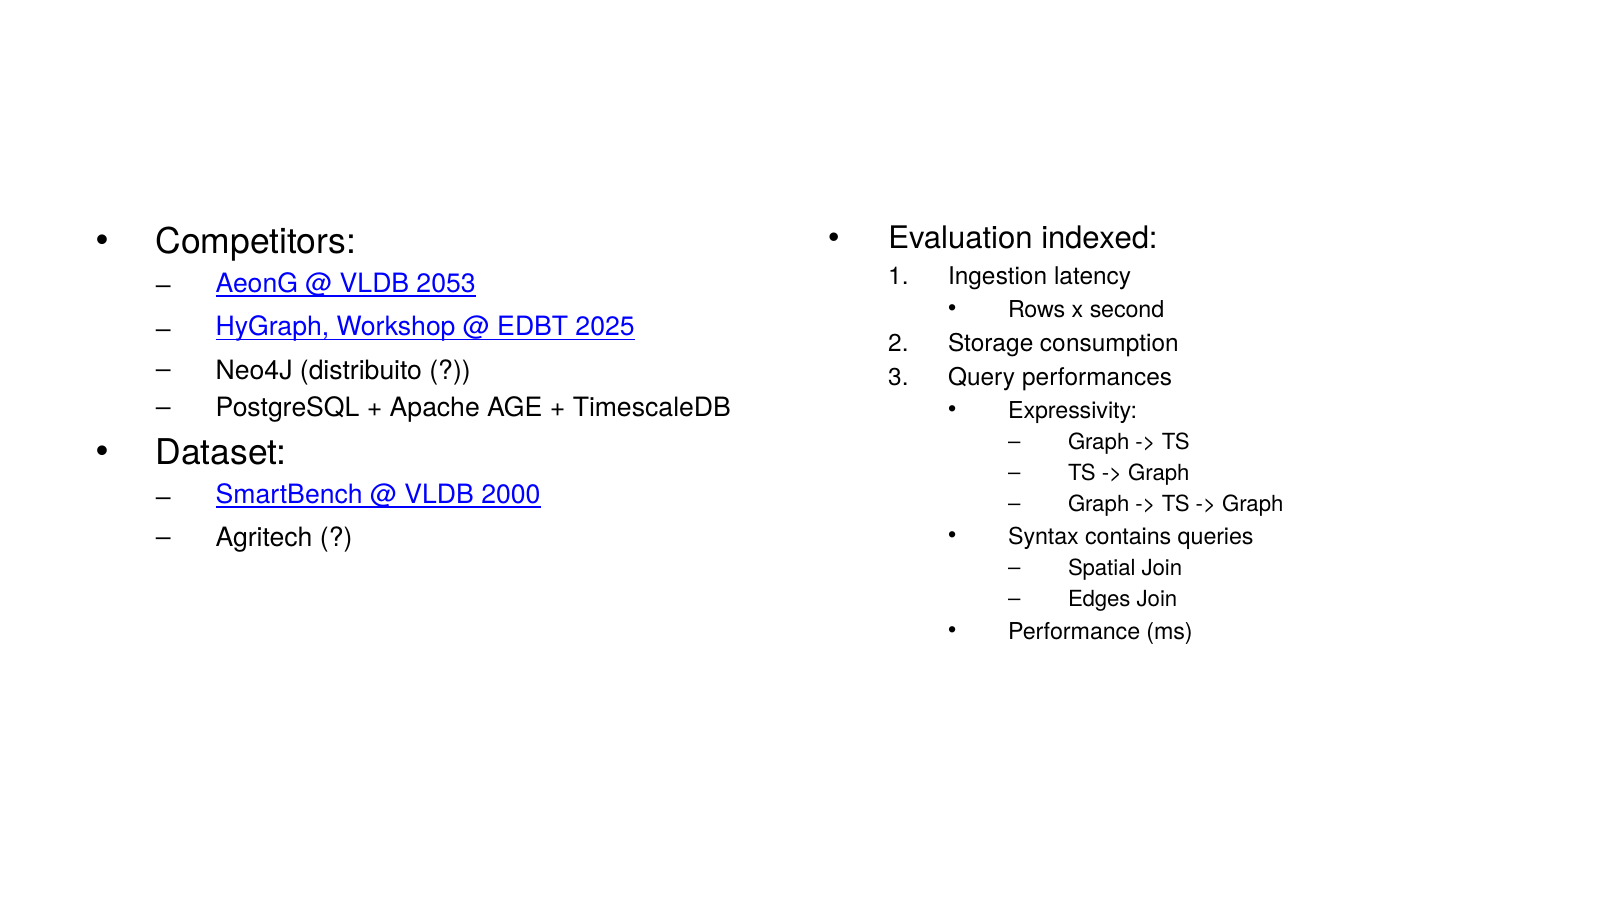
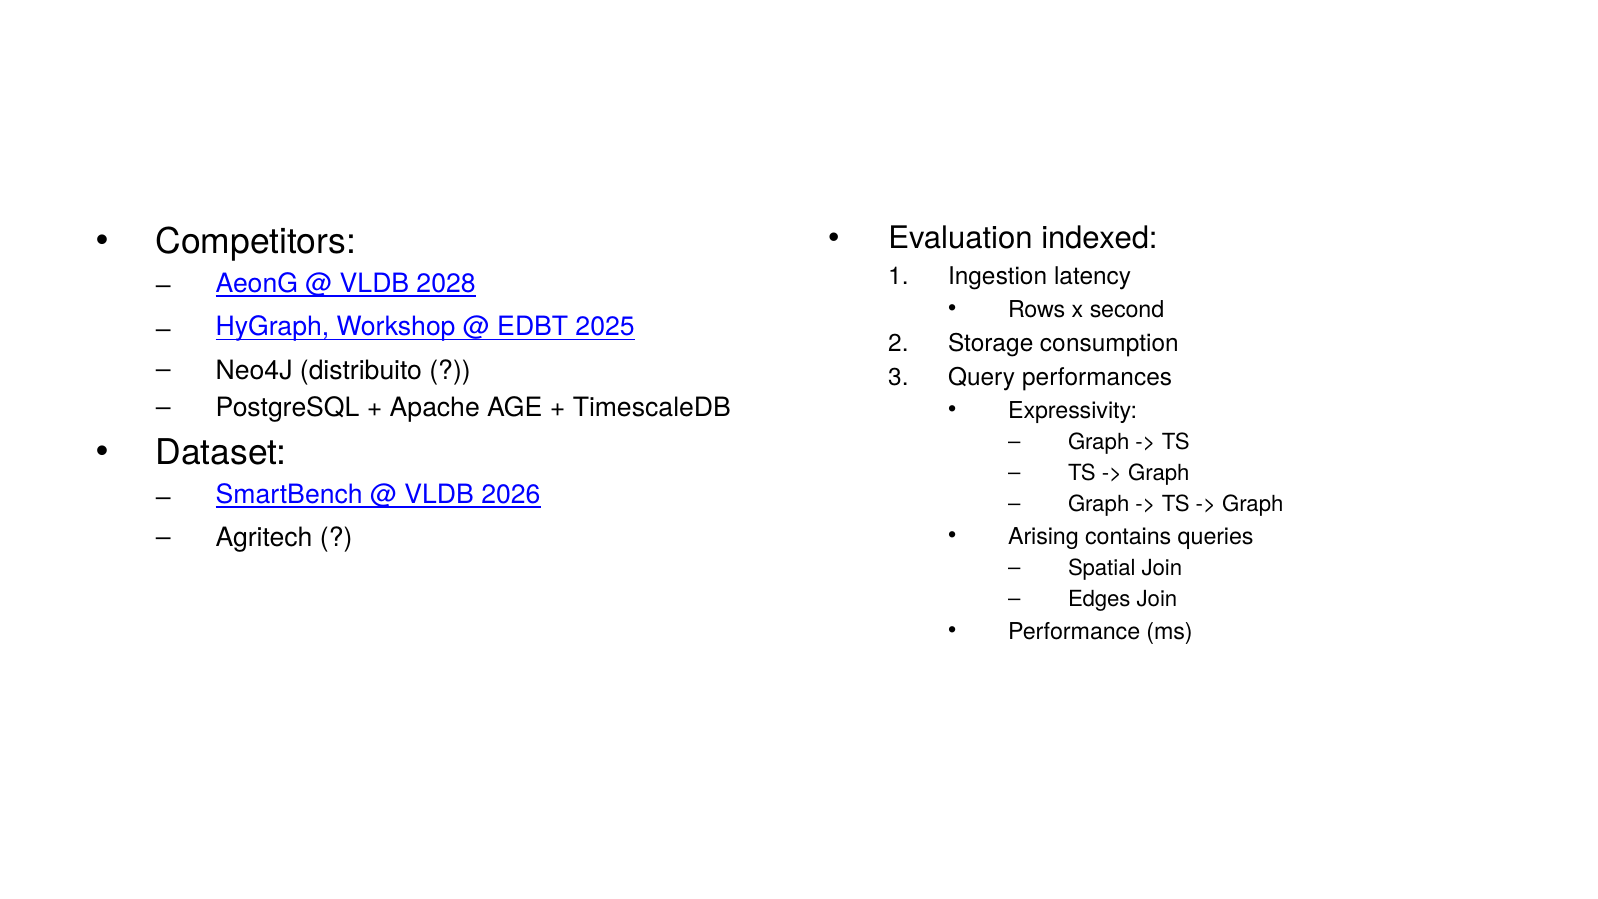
2053: 2053 -> 2028
2000: 2000 -> 2026
Syntax: Syntax -> Arising
